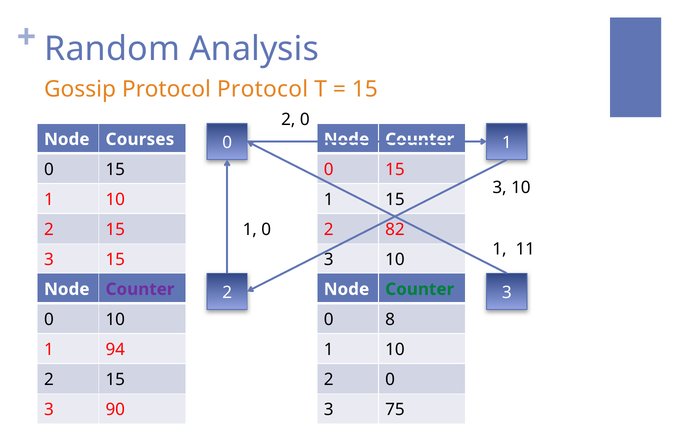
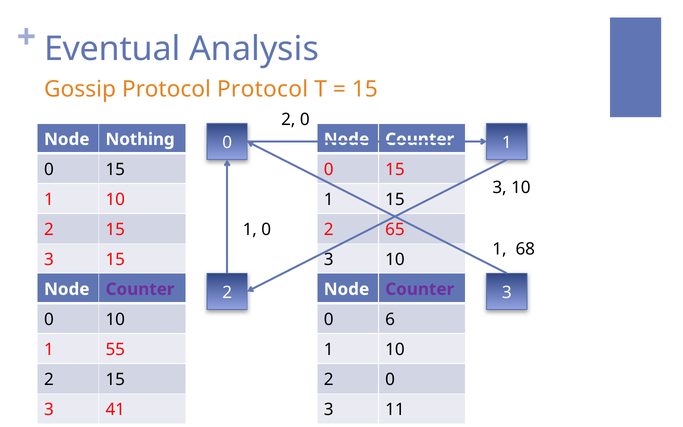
Random: Random -> Eventual
Courses: Courses -> Nothing
82: 82 -> 65
11: 11 -> 68
Counter at (420, 289) colour: green -> purple
8: 8 -> 6
94: 94 -> 55
90: 90 -> 41
75: 75 -> 11
